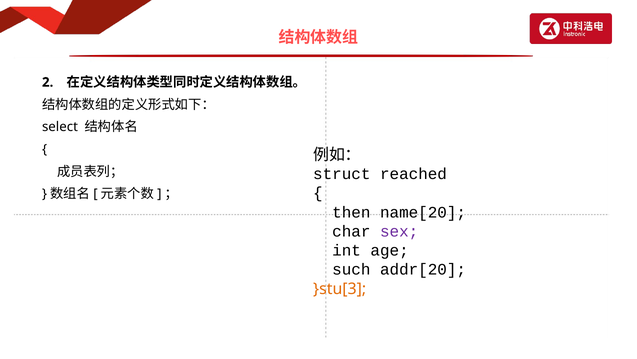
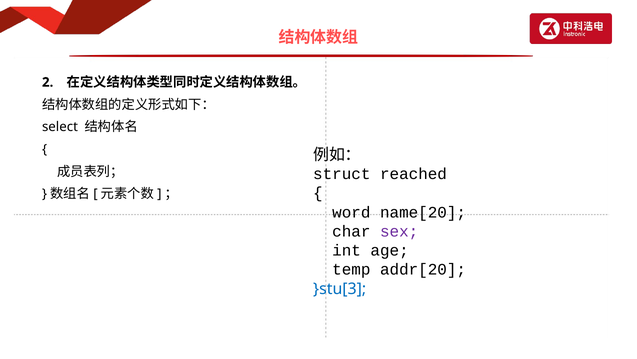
then: then -> word
such: such -> temp
}stu[3 colour: orange -> blue
